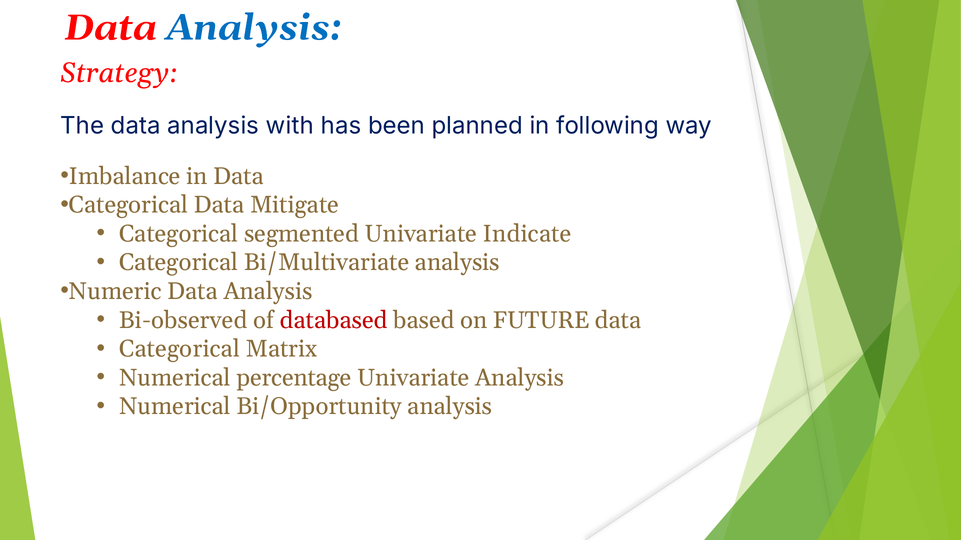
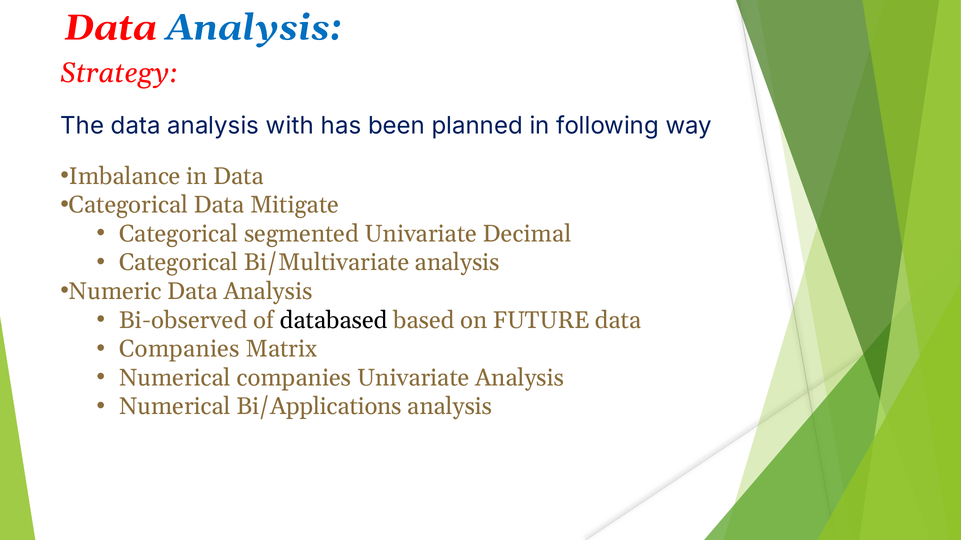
Indicate: Indicate -> Decimal
databased colour: red -> black
Categorical at (179, 349): Categorical -> Companies
Numerical percentage: percentage -> companies
Bi/Opportunity: Bi/Opportunity -> Bi/Applications
